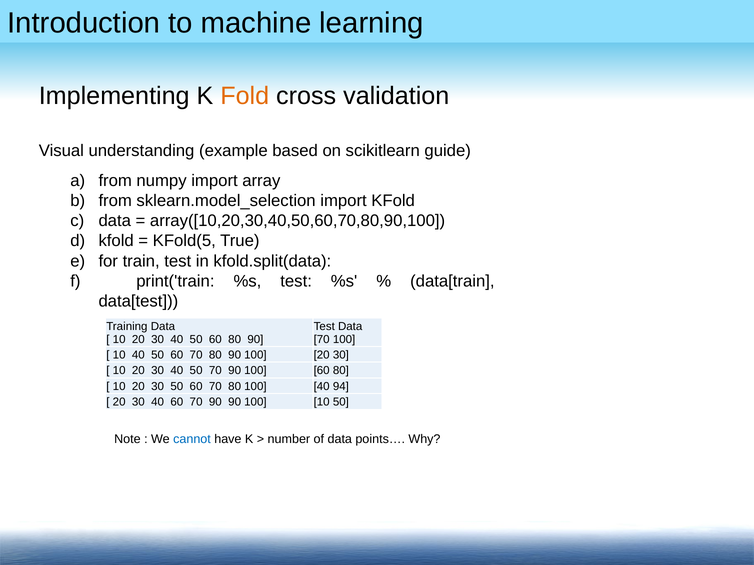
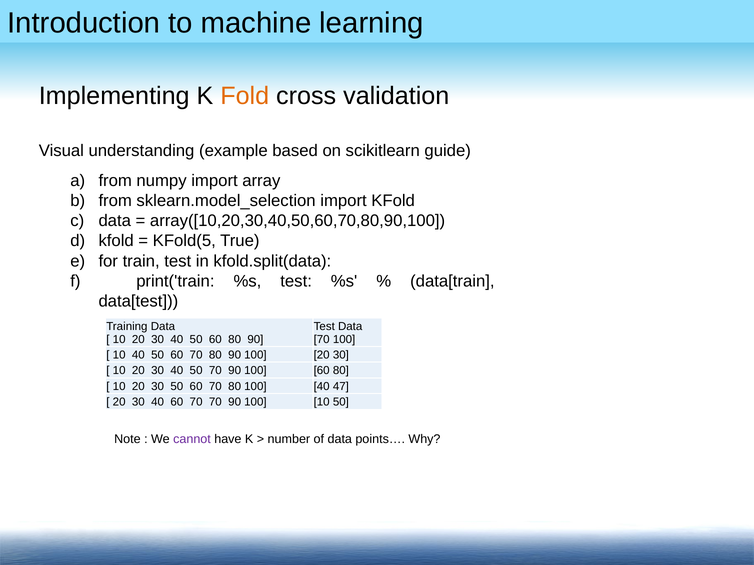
94: 94 -> 47
60 70 90: 90 -> 70
cannot colour: blue -> purple
